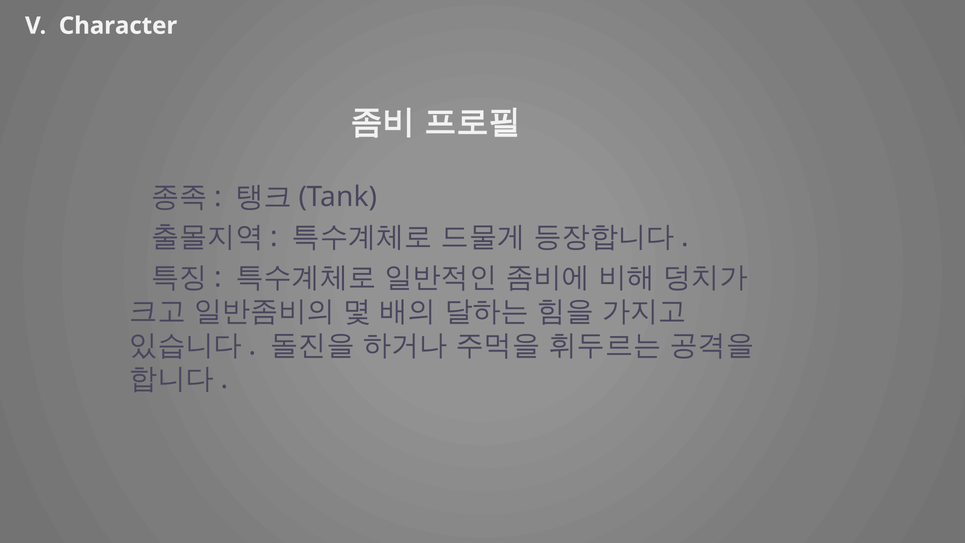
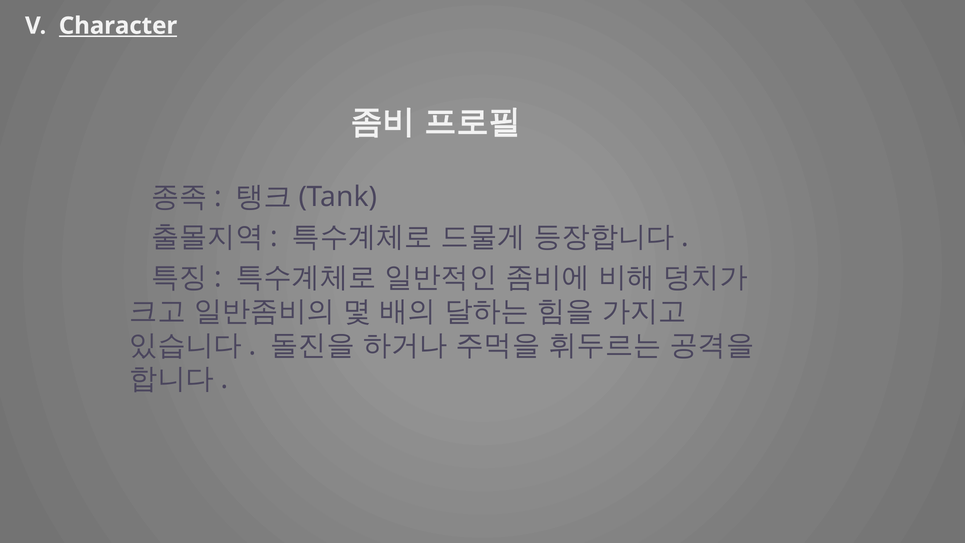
Character underline: none -> present
